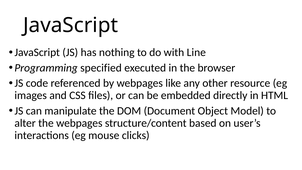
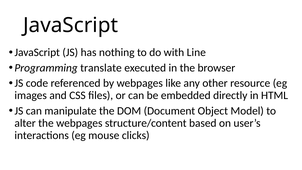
specified: specified -> translate
